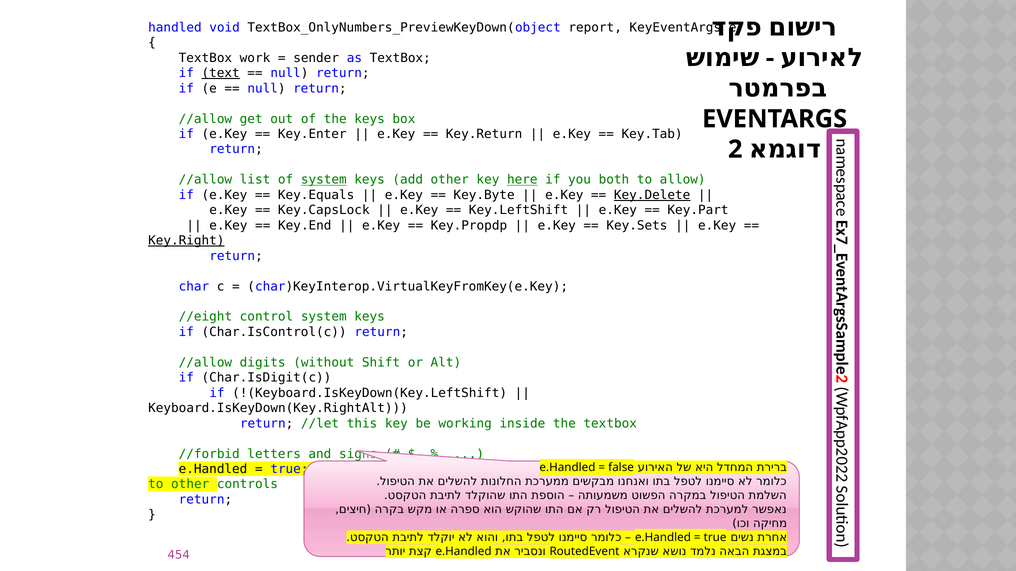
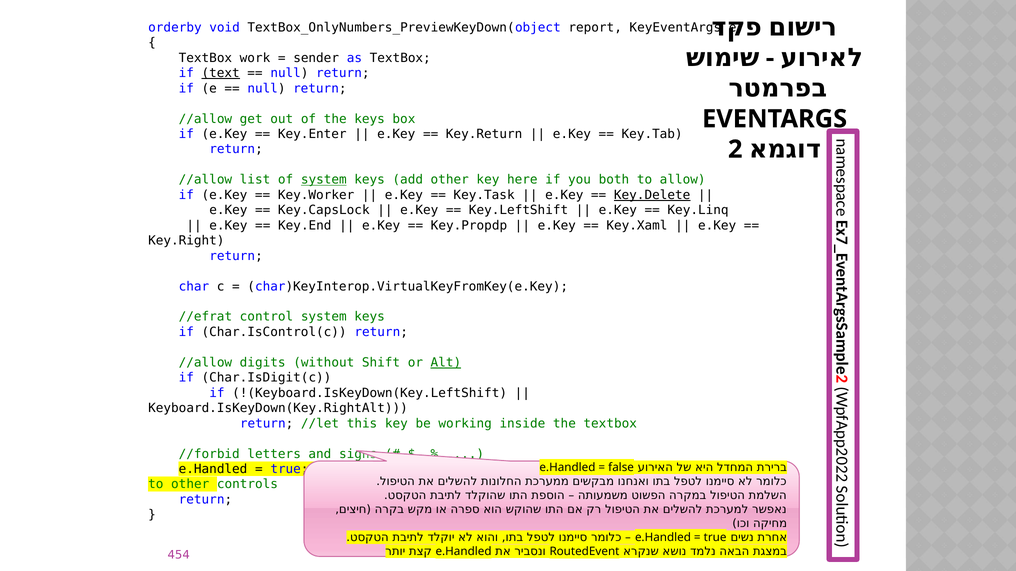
handled at (175, 28): handled -> orderby
here underline: present -> none
Key.Equals: Key.Equals -> Key.Worker
Key.Byte: Key.Byte -> Key.Task
Key.Part: Key.Part -> Key.Linq
Key.Sets: Key.Sets -> Key.Xaml
Key.Right underline: present -> none
//eight: //eight -> //efrat
Alt underline: none -> present
